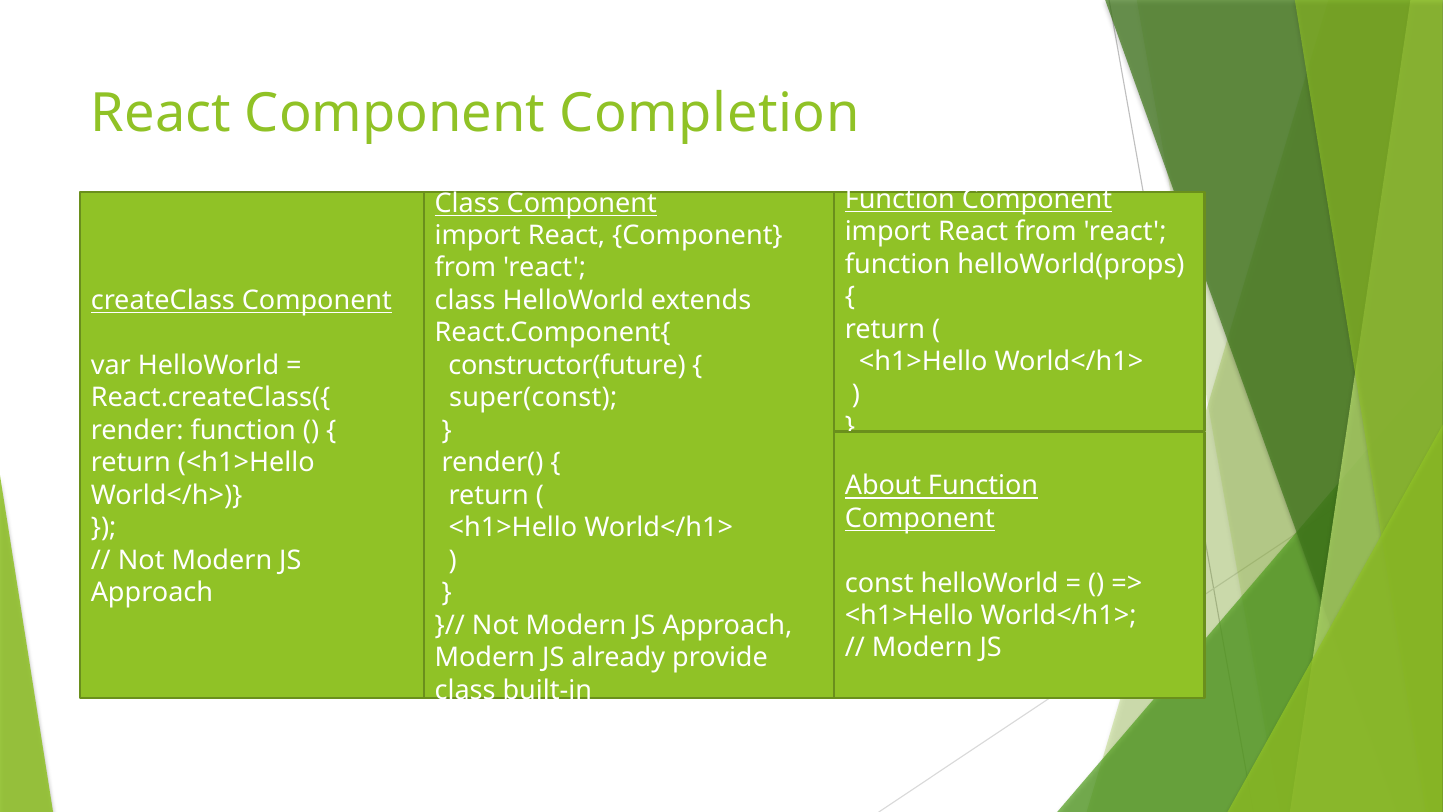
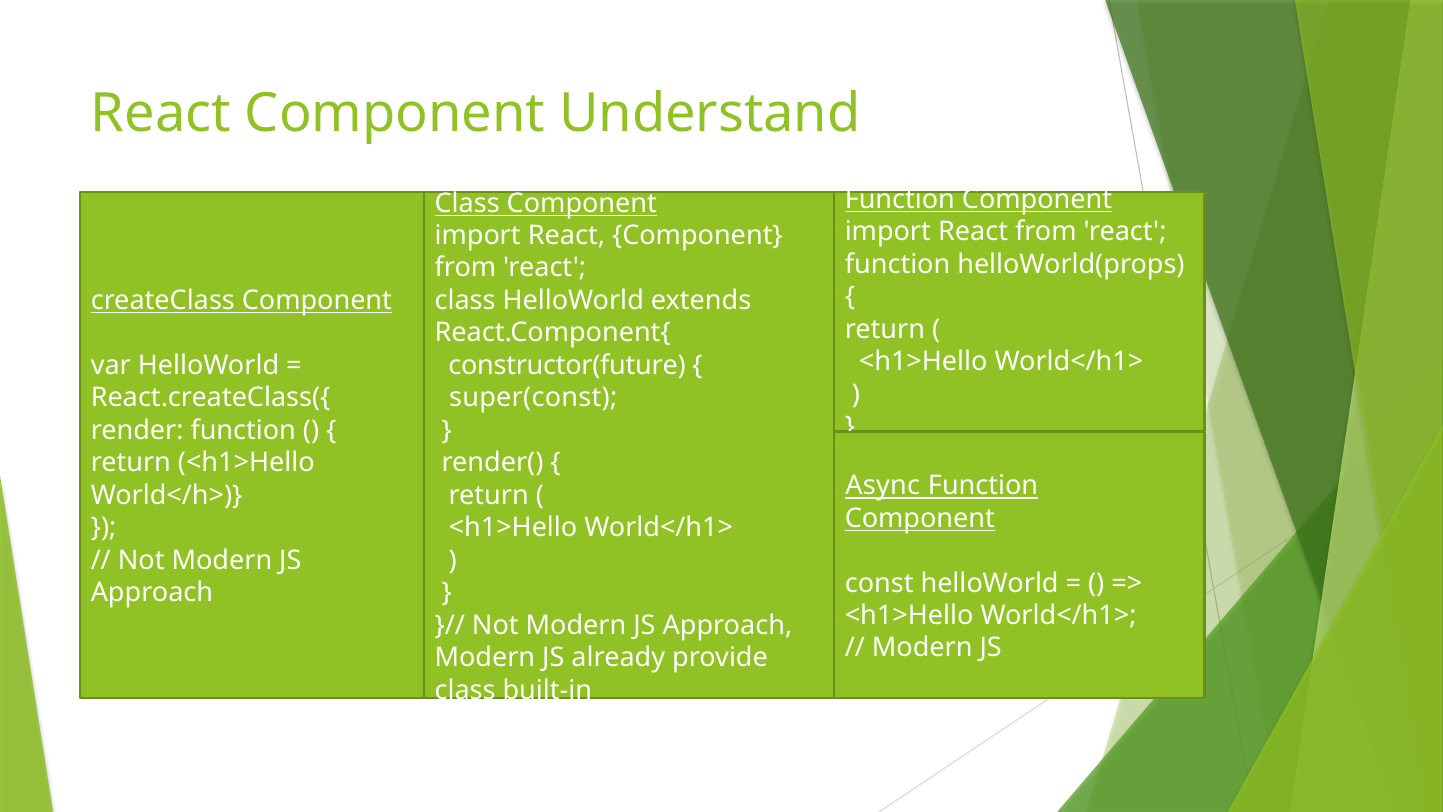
Completion: Completion -> Understand
About: About -> Async
